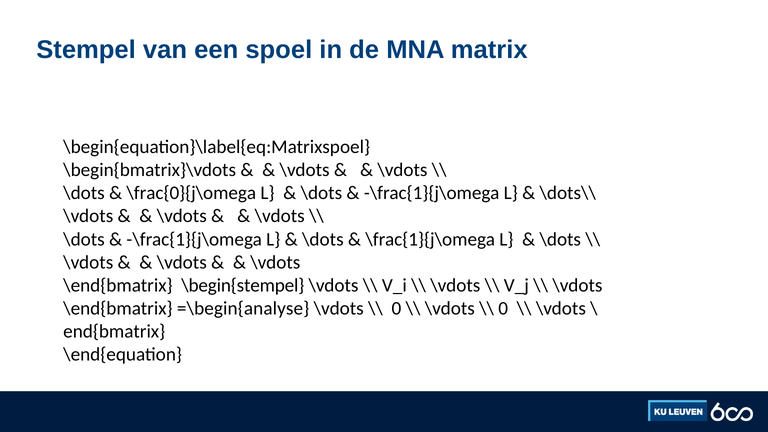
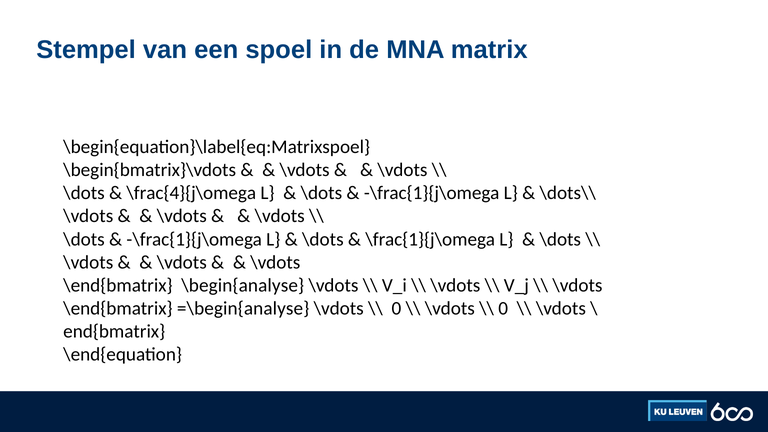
\frac{0}{j\omega: \frac{0}{j\omega -> \frac{4}{j\omega
\begin{stempel: \begin{stempel -> \begin{analyse
